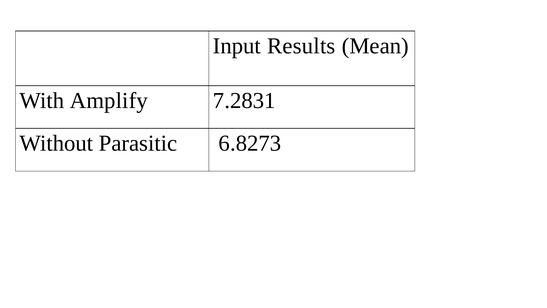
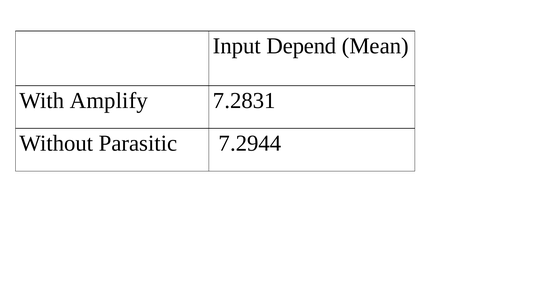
Results: Results -> Depend
6.8273: 6.8273 -> 7.2944
